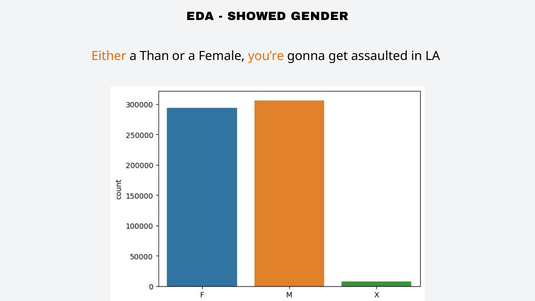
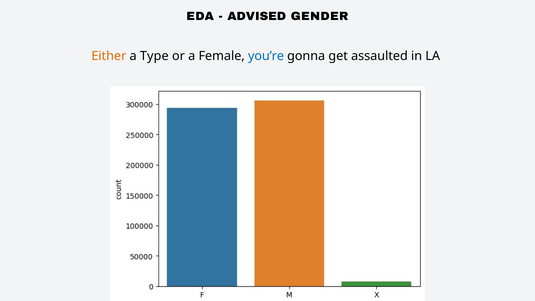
SHOWED: SHOWED -> ADVISED
Than: Than -> Type
you’re colour: orange -> blue
